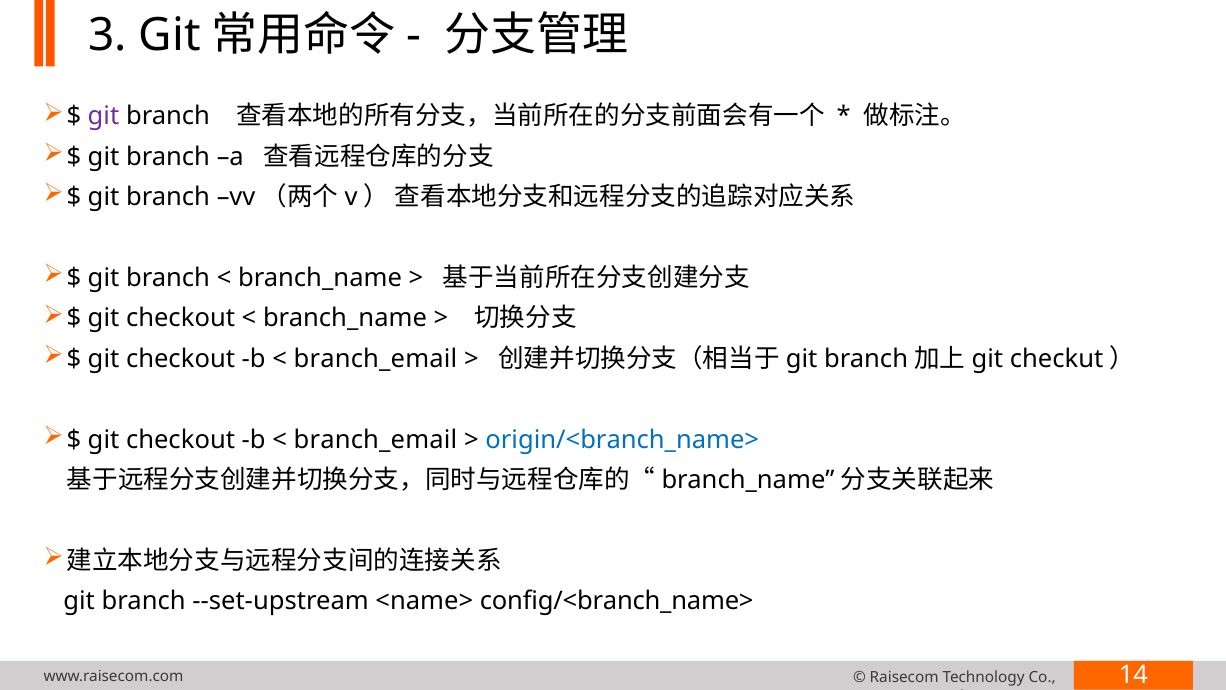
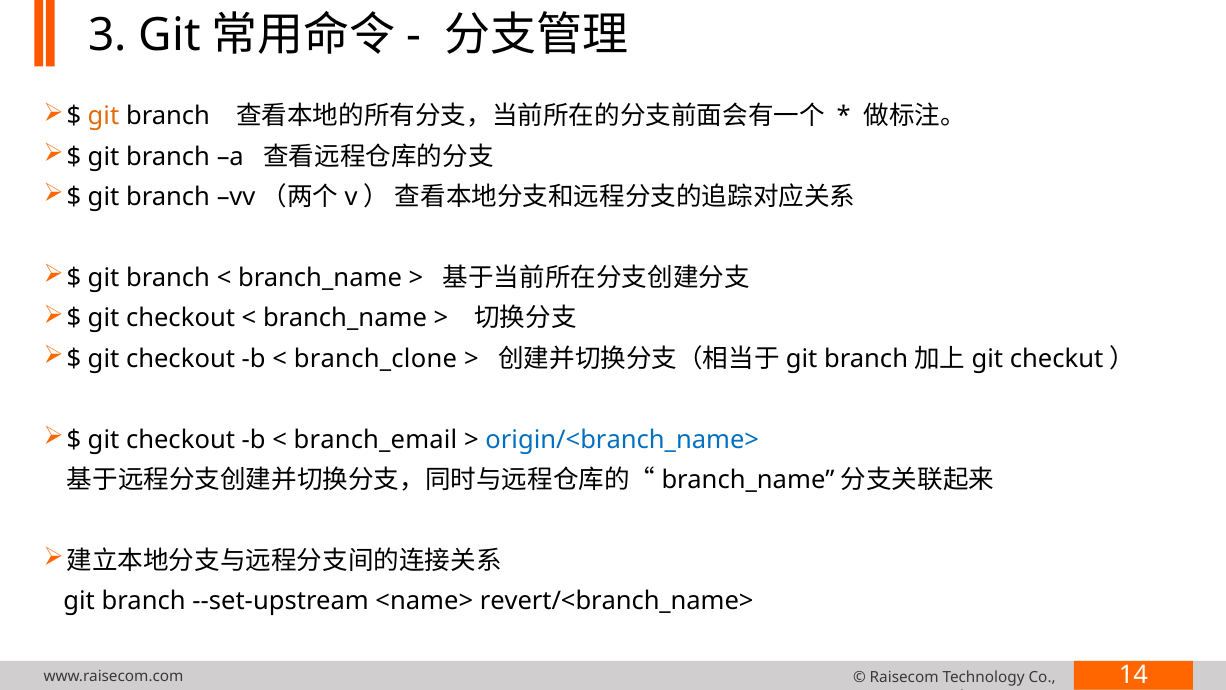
git at (104, 116) colour: purple -> orange
branch_email at (375, 359): branch_email -> branch_clone
config/<branch_name>: config/<branch_name> -> revert/<branch_name>
